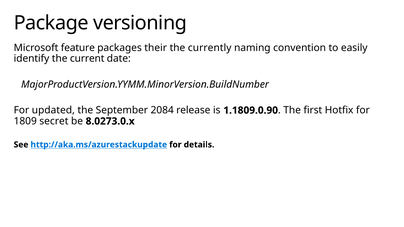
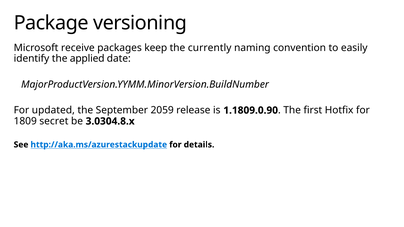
feature: feature -> receive
their: their -> keep
current: current -> applied
2084: 2084 -> 2059
8.0273.0.x: 8.0273.0.x -> 3.0304.8.x
